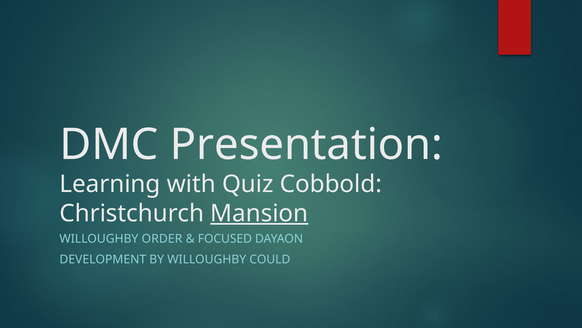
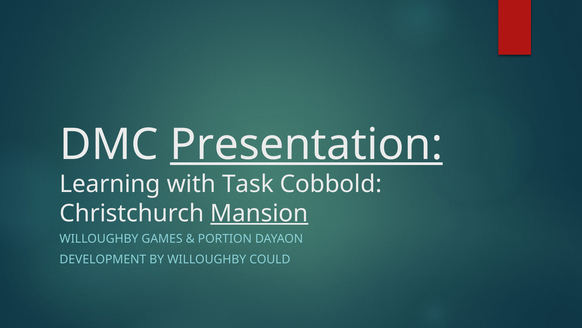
Presentation underline: none -> present
Quiz: Quiz -> Task
ORDER: ORDER -> GAMES
FOCUSED: FOCUSED -> PORTION
